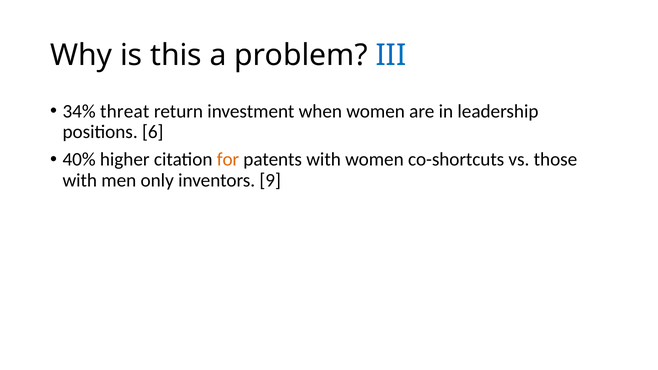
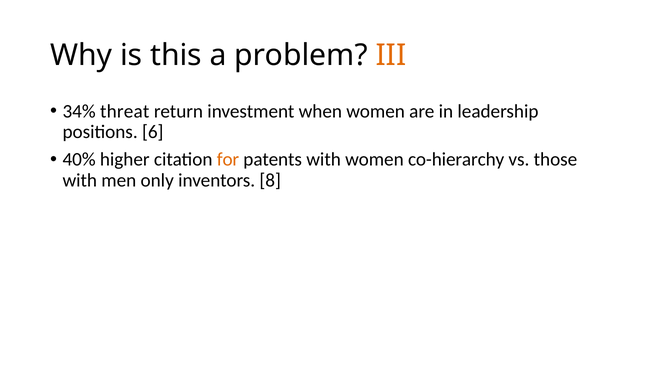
III colour: blue -> orange
co-shortcuts: co-shortcuts -> co-hierarchy
9: 9 -> 8
